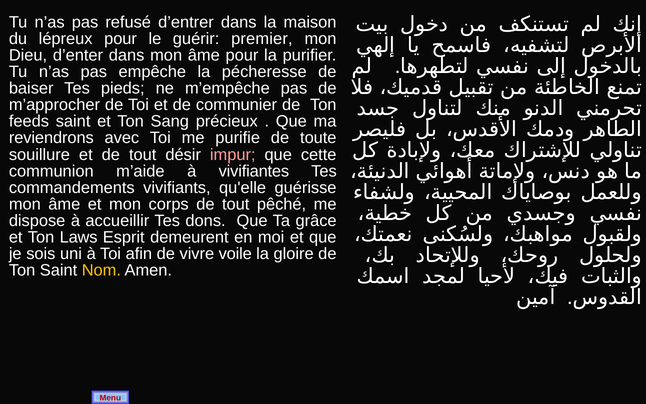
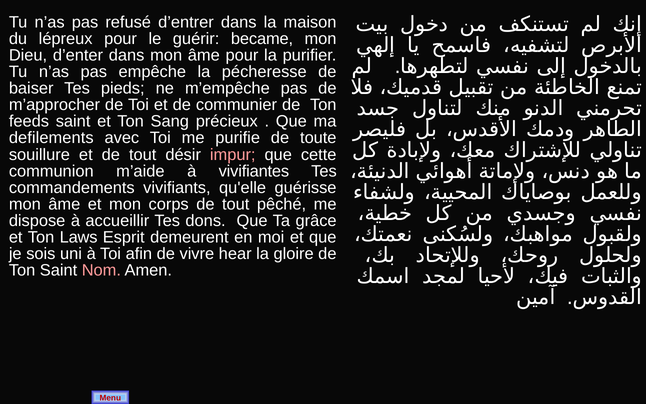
premier: premier -> became
reviendrons: reviendrons -> defilements
voile: voile -> hear
Nom colour: yellow -> pink
